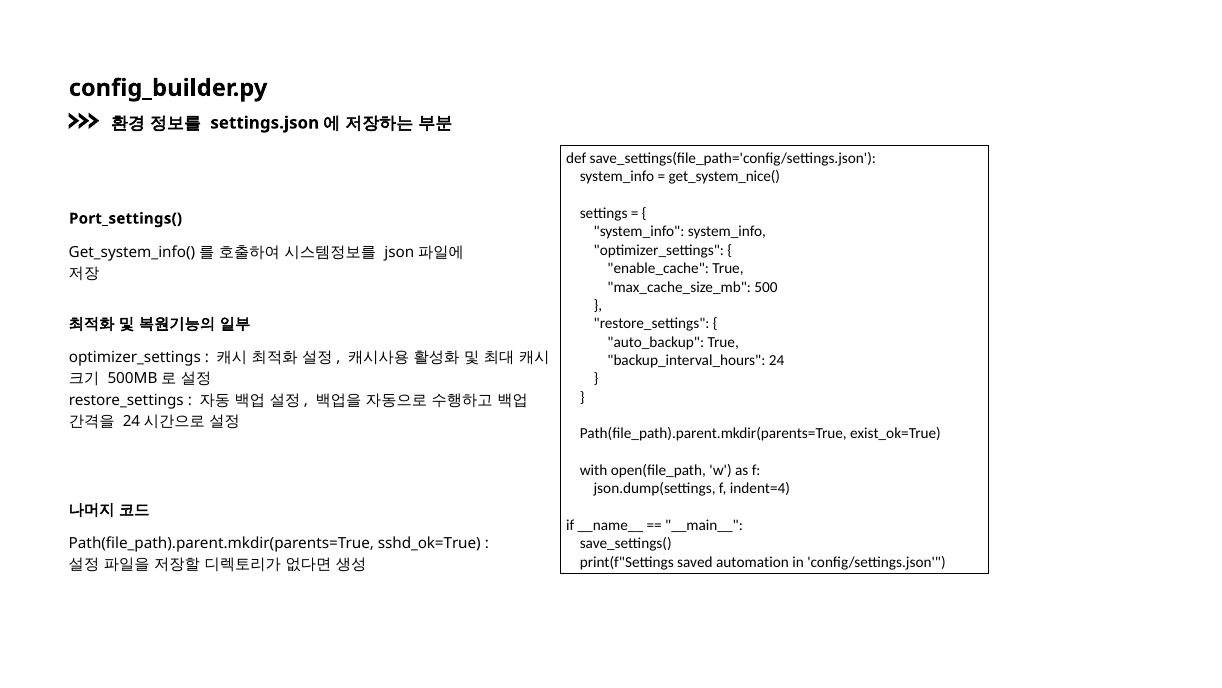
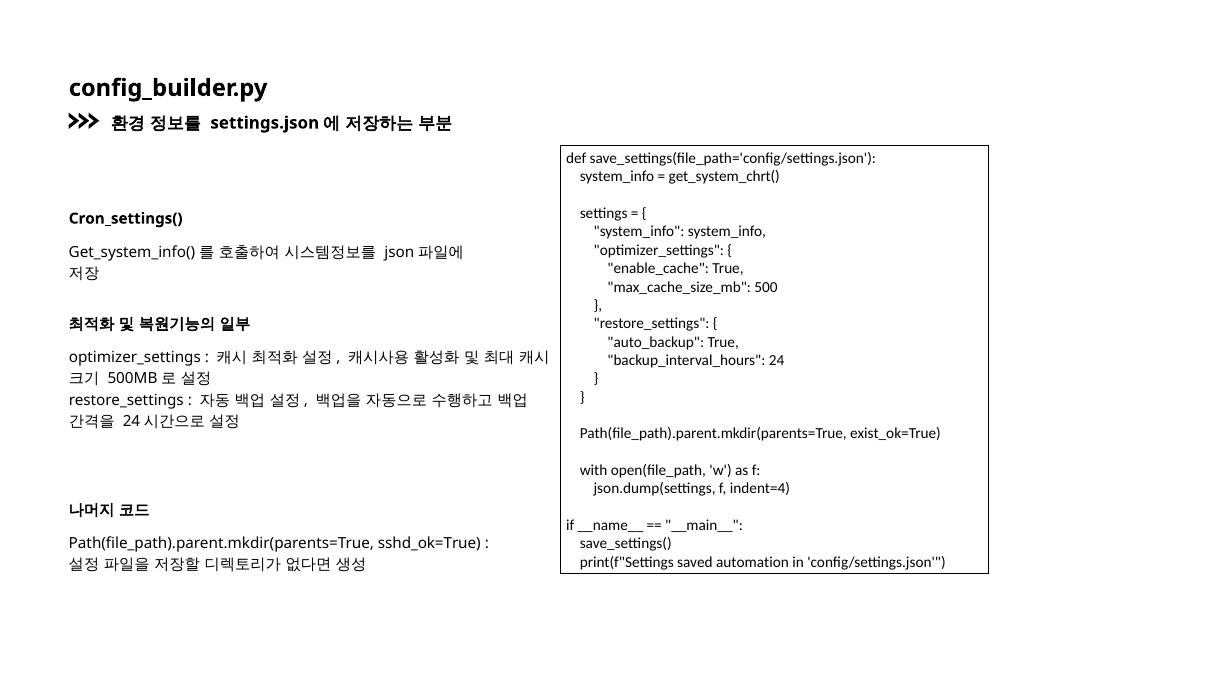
get_system_nice(: get_system_nice( -> get_system_chrt(
Port_settings(: Port_settings( -> Cron_settings(
